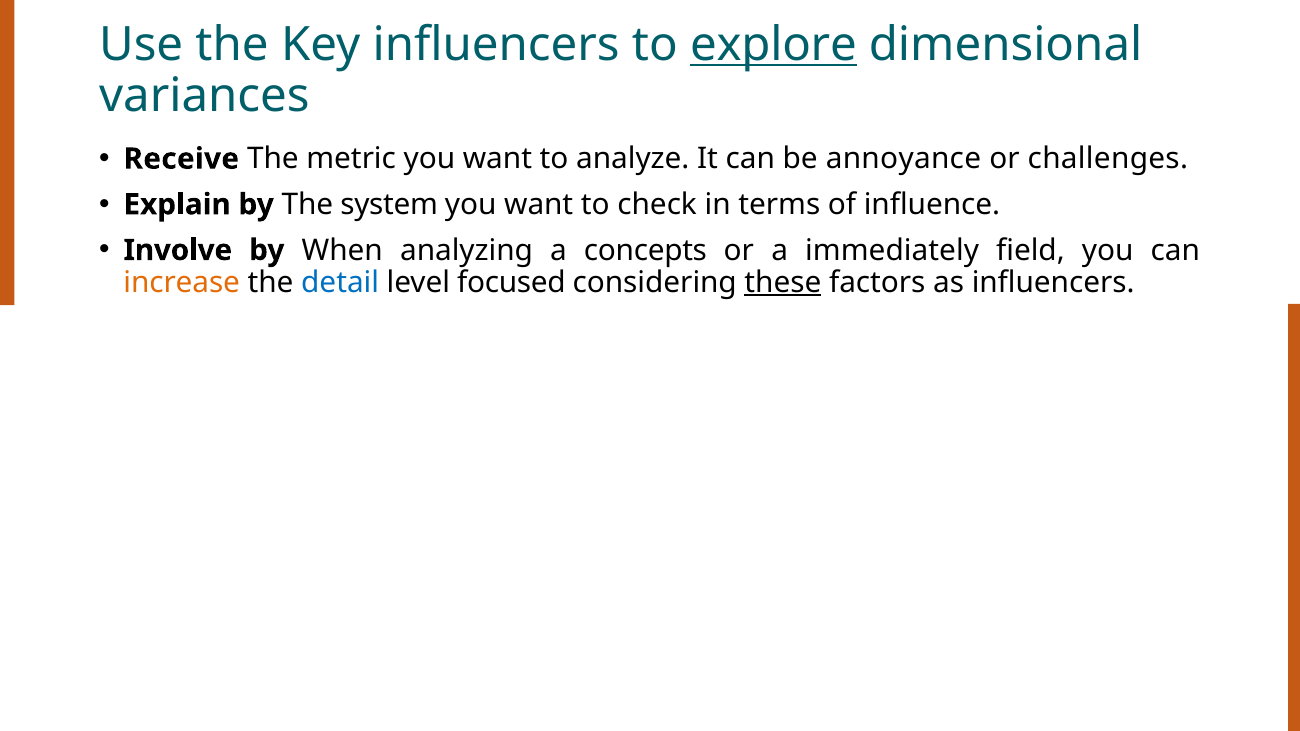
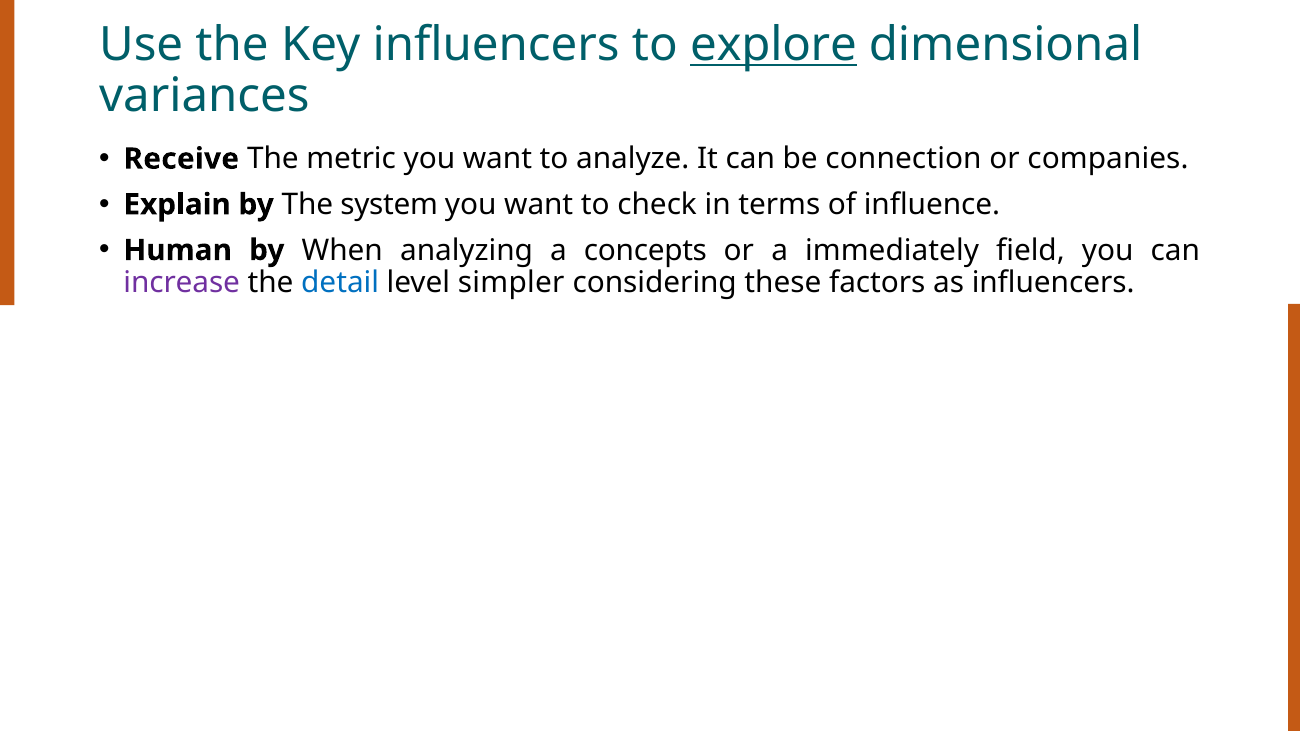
annoyance: annoyance -> connection
challenges: challenges -> companies
Involve: Involve -> Human
increase colour: orange -> purple
focused: focused -> simpler
these underline: present -> none
